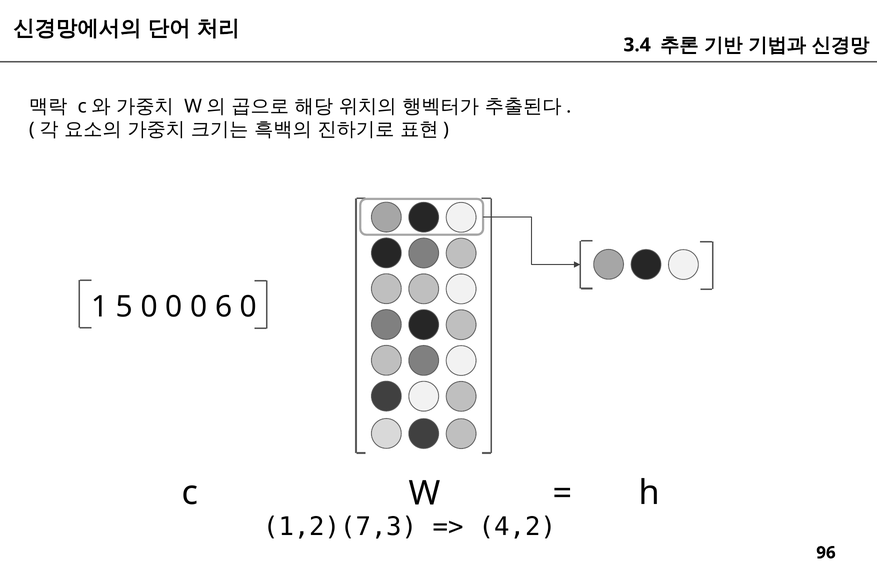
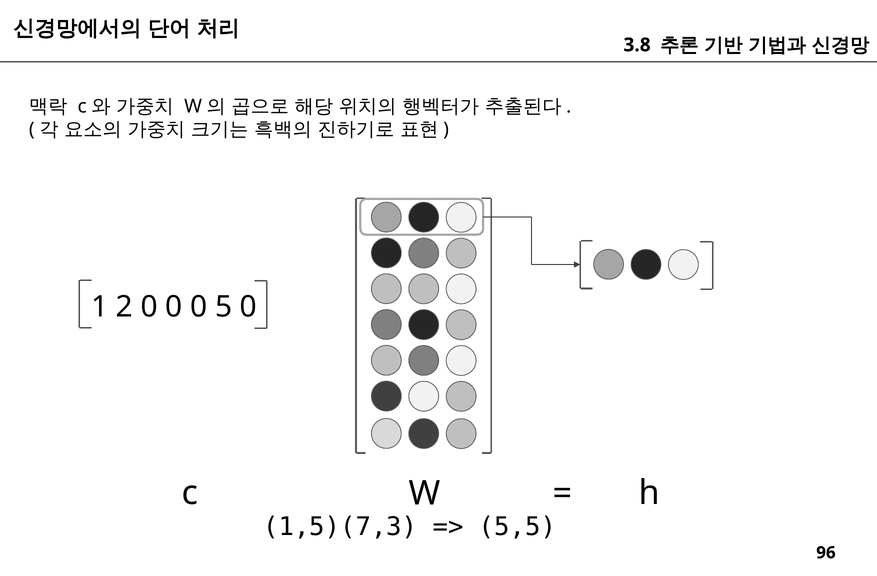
3.4: 3.4 -> 3.8
5: 5 -> 2
6: 6 -> 5
1,2)(7,3: 1,2)(7,3 -> 1,5)(7,3
4,2: 4,2 -> 5,5
